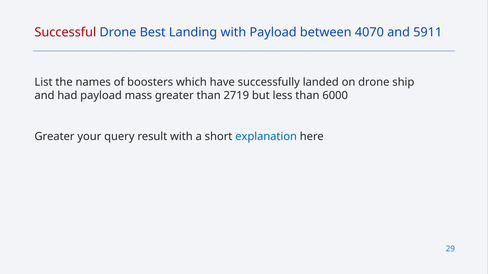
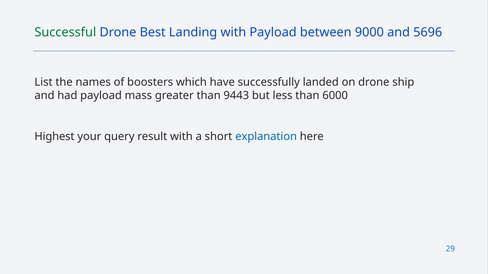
Successful colour: red -> green
4070: 4070 -> 9000
5911: 5911 -> 5696
2719: 2719 -> 9443
Greater at (54, 137): Greater -> Highest
